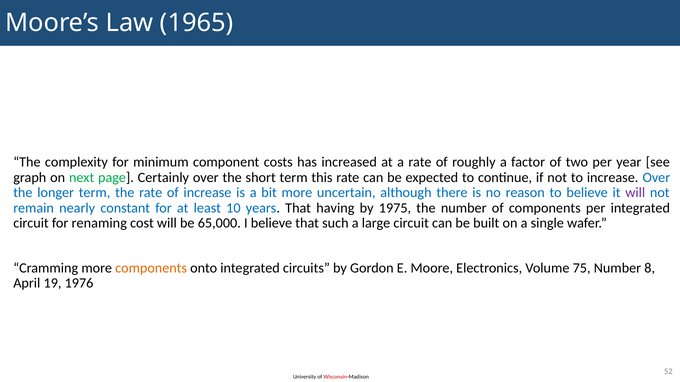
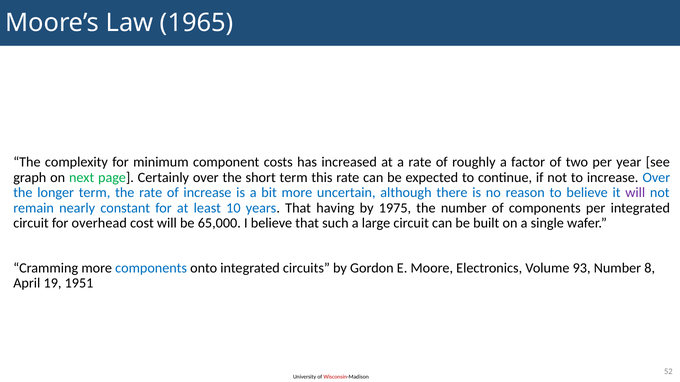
renaming: renaming -> overhead
components at (151, 268) colour: orange -> blue
75: 75 -> 93
1976: 1976 -> 1951
